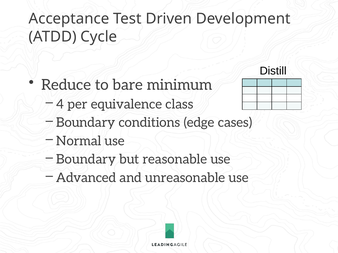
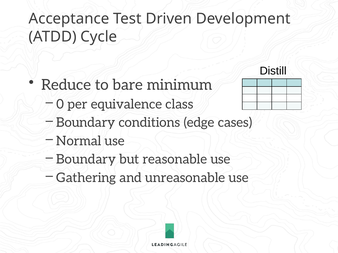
4: 4 -> 0
Advanced: Advanced -> Gathering
